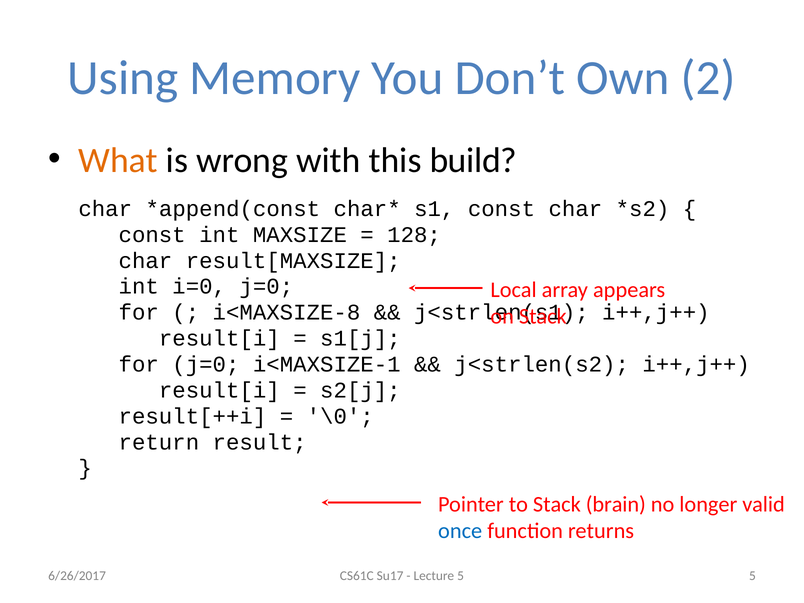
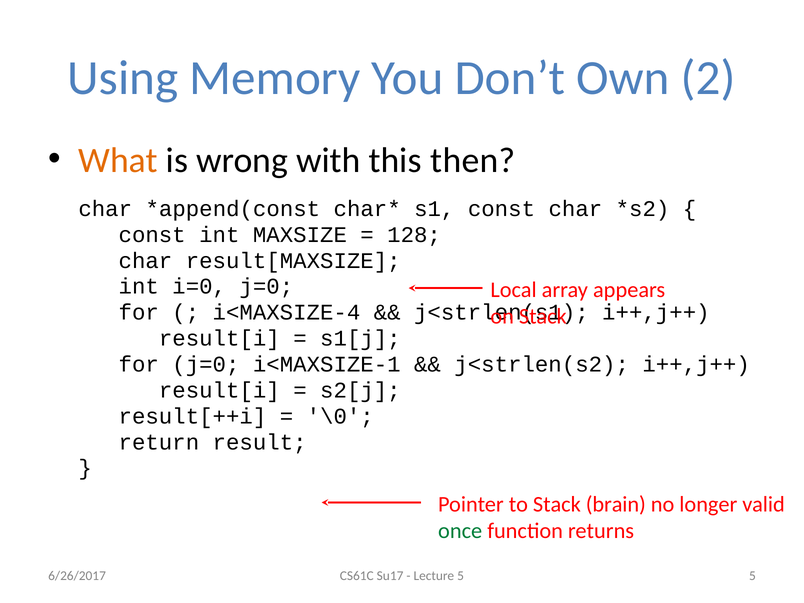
build: build -> then
i<MAXSIZE-8: i<MAXSIZE-8 -> i<MAXSIZE-4
once colour: blue -> green
